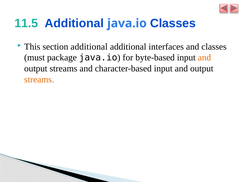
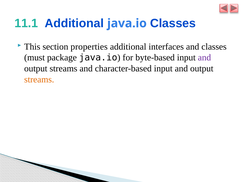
11.5: 11.5 -> 11.1
section additional: additional -> properties
and at (204, 57) colour: orange -> purple
